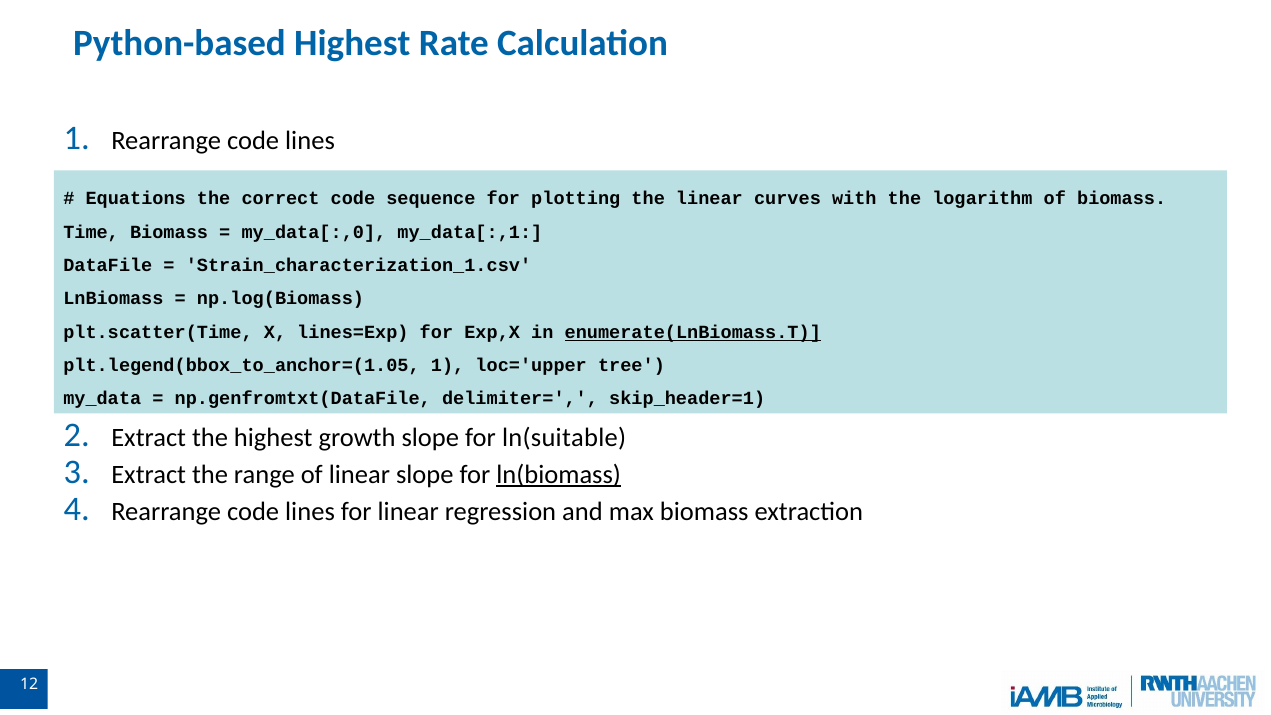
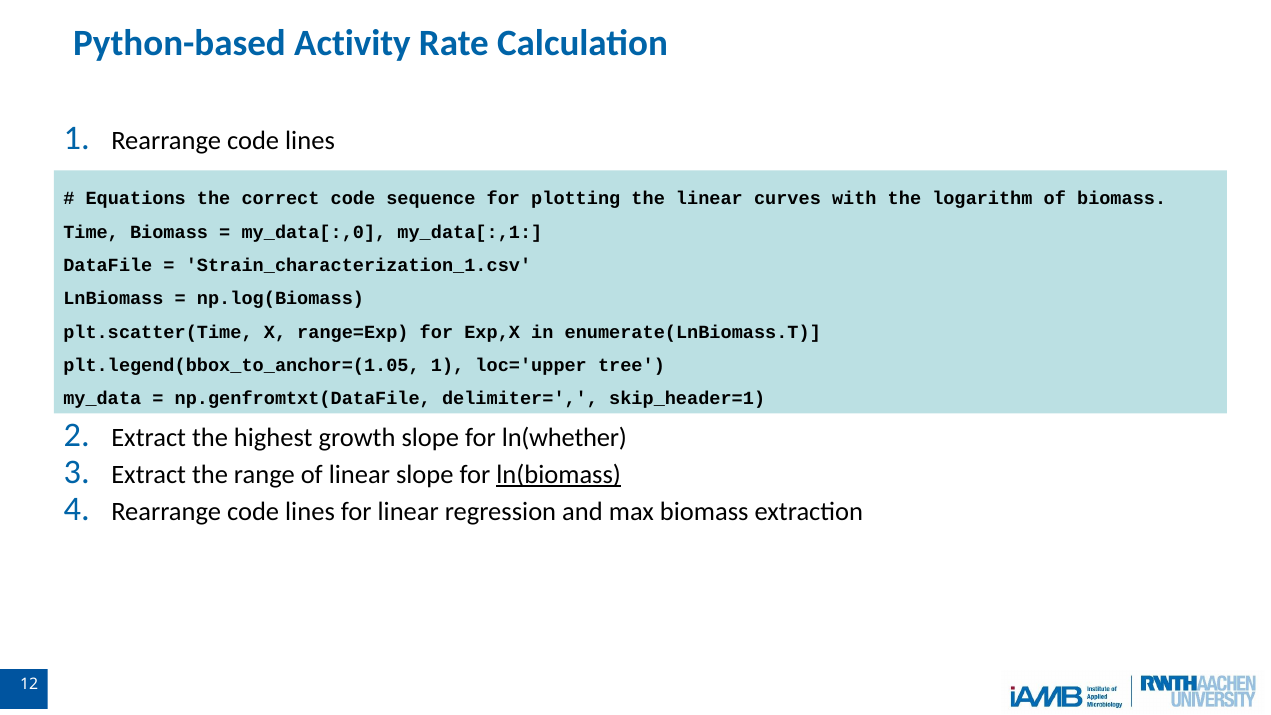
Python-based Highest: Highest -> Activity
lines=Exp: lines=Exp -> range=Exp
enumerate(LnBiomass.T underline: present -> none
ln(suitable: ln(suitable -> ln(whether
